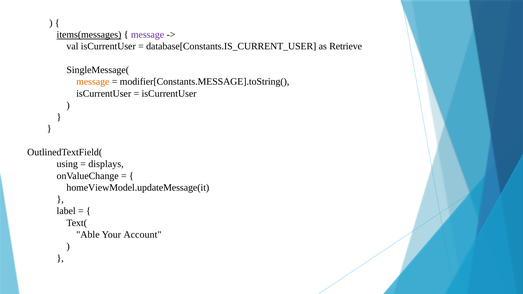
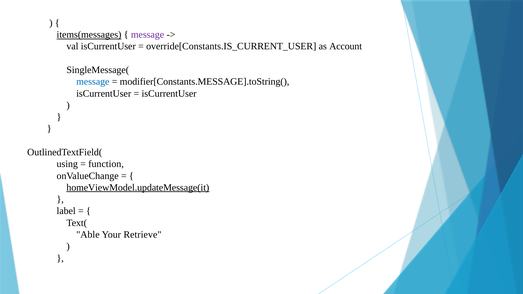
database[Constants.IS_CURRENT_USER: database[Constants.IS_CURRENT_USER -> override[Constants.IS_CURRENT_USER
Retrieve: Retrieve -> Account
message at (93, 82) colour: orange -> blue
displays: displays -> function
homeViewModel.updateMessage(it underline: none -> present
Account: Account -> Retrieve
